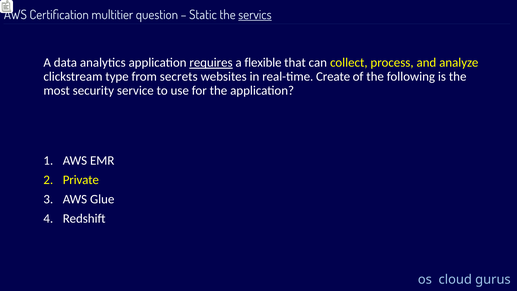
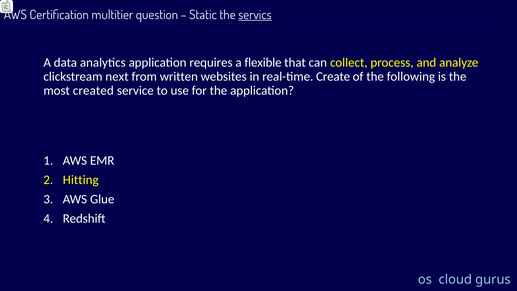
requires underline: present -> none
type: type -> next
secrets: secrets -> written
security: security -> created
Private: Private -> Hitting
